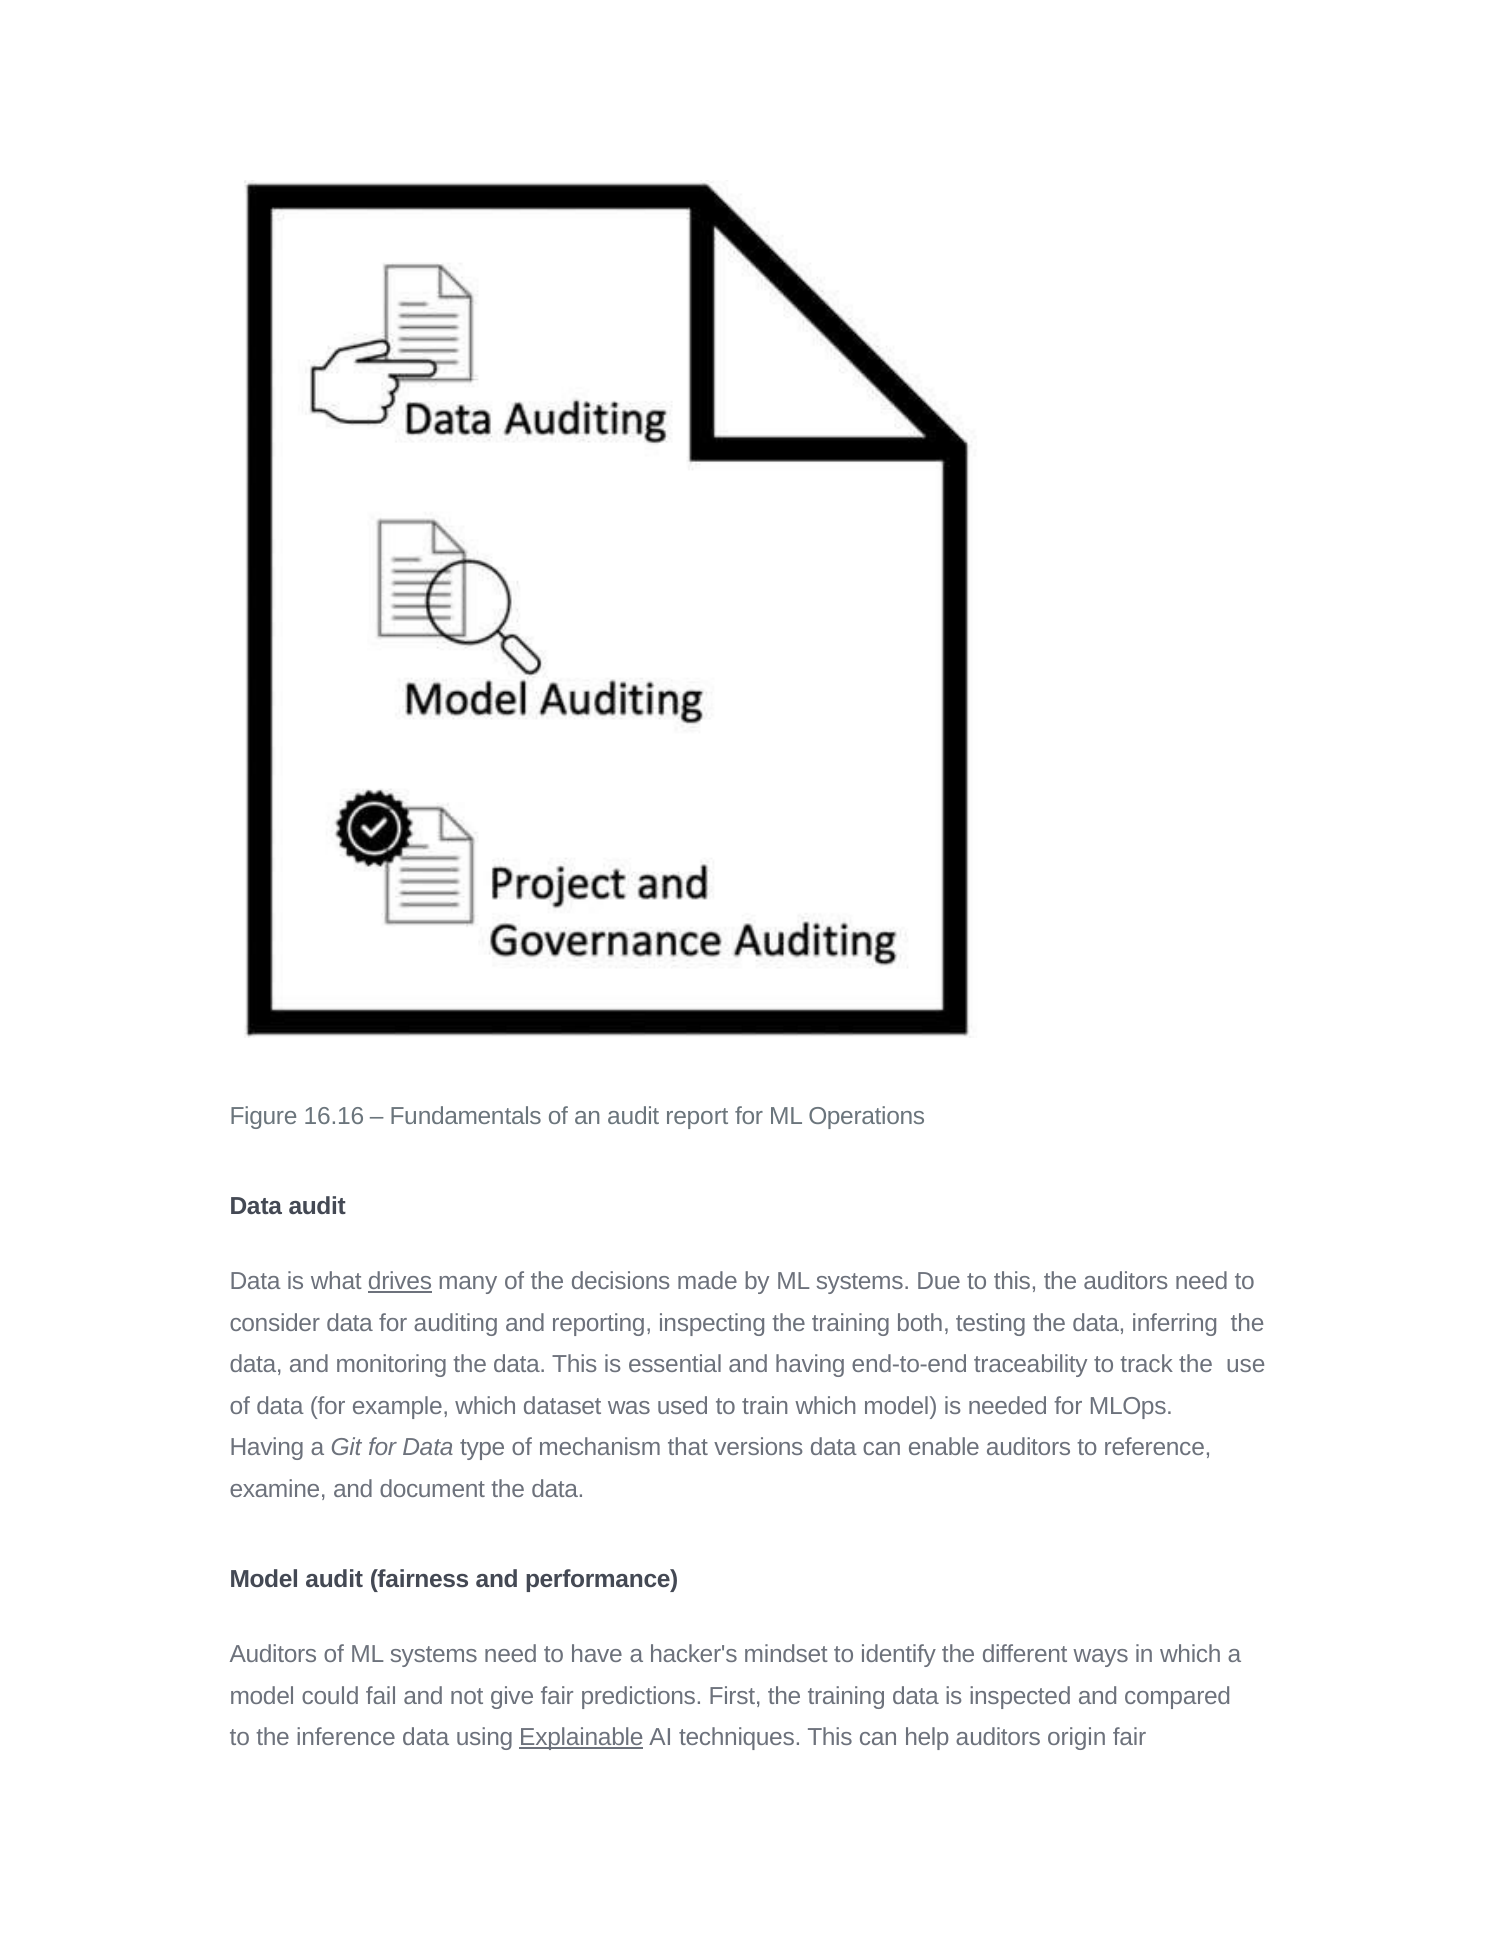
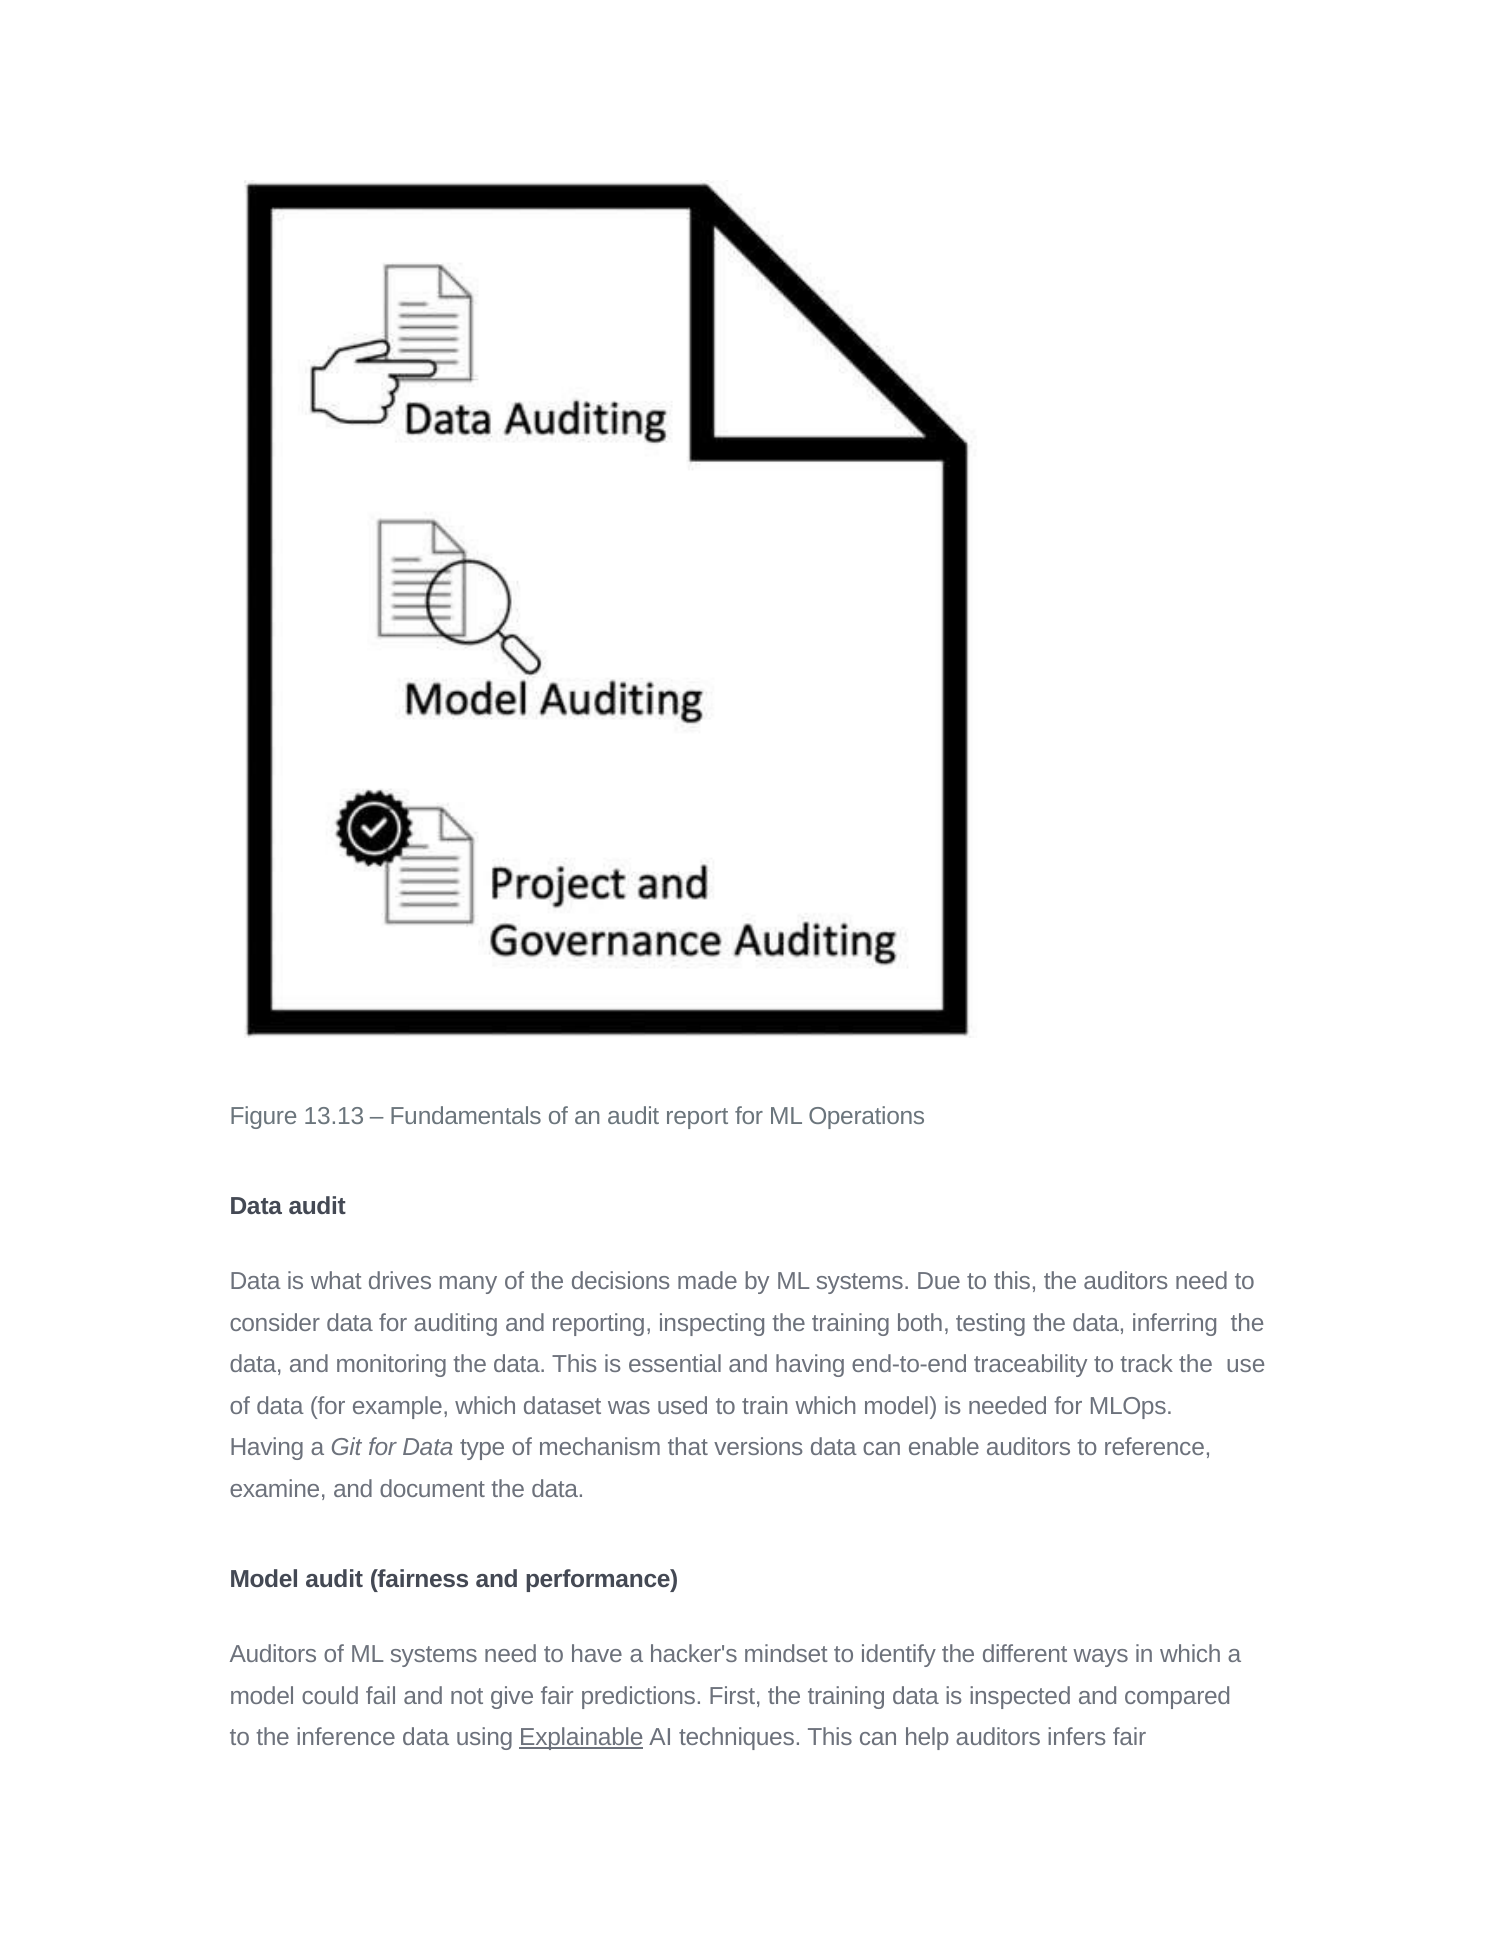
16.16: 16.16 -> 13.13
drives underline: present -> none
origin: origin -> infers
